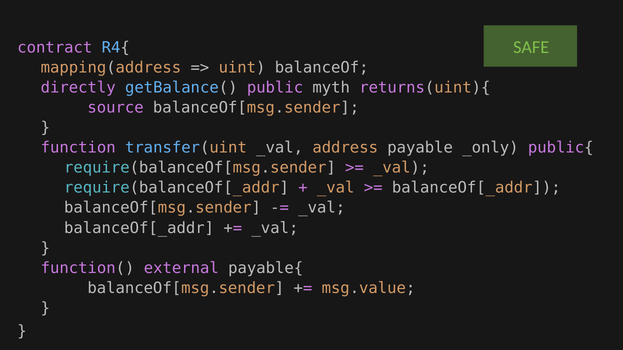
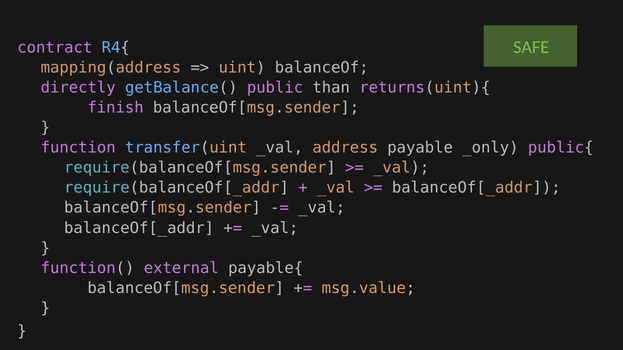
myth: myth -> than
source: source -> finish
